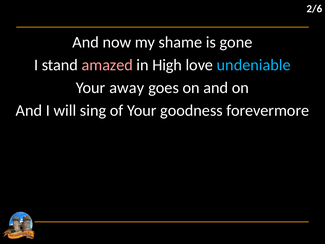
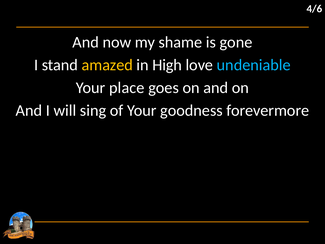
2/6: 2/6 -> 4/6
amazed colour: pink -> yellow
away: away -> place
